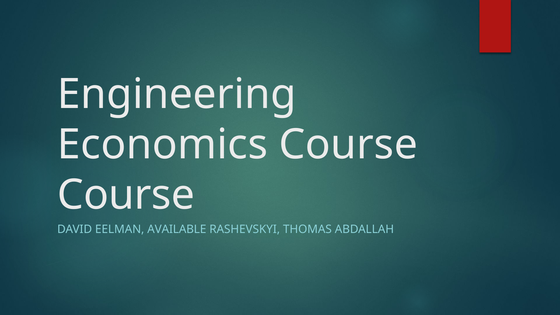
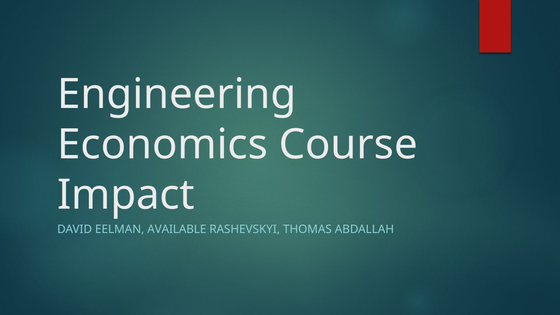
Course at (126, 195): Course -> Impact
